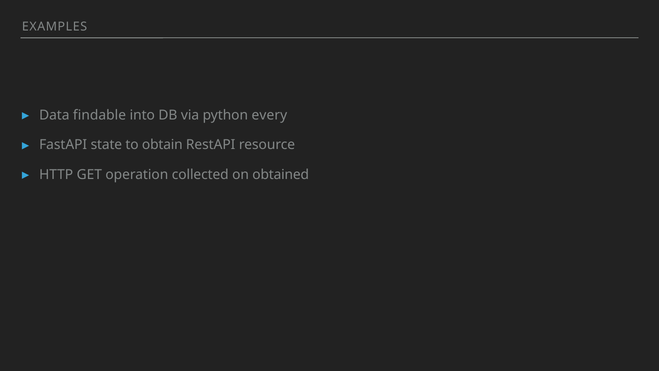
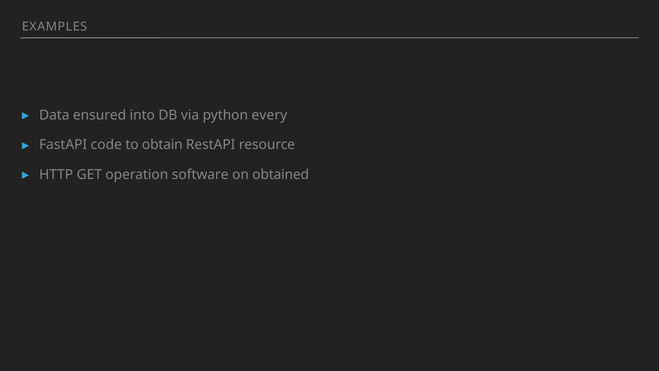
findable: findable -> ensured
state: state -> code
collected: collected -> software
